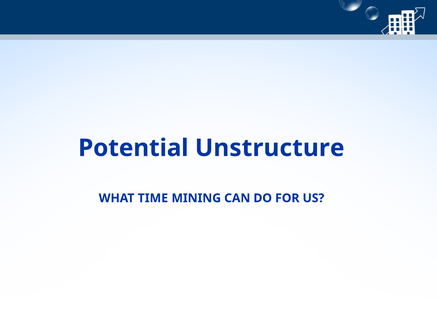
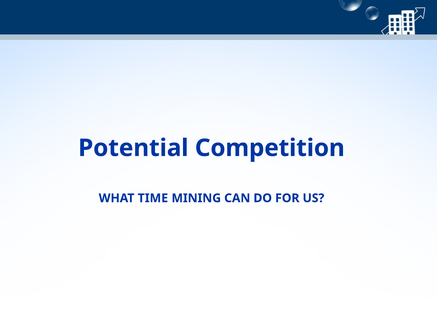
Unstructure: Unstructure -> Competition
